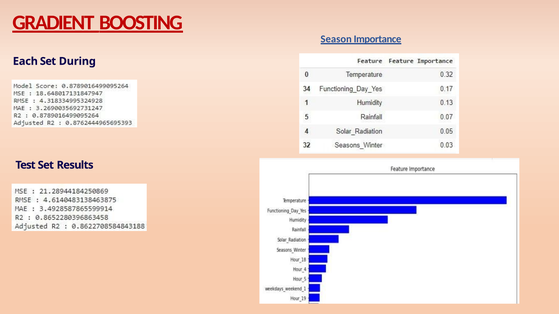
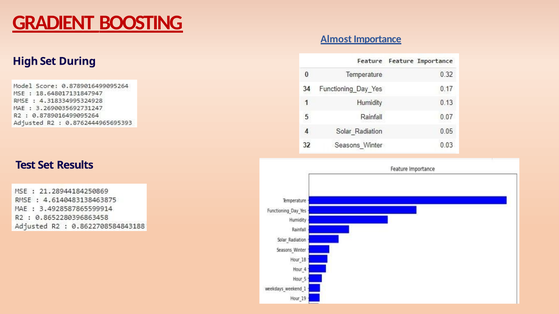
Season: Season -> Almost
Each: Each -> High
